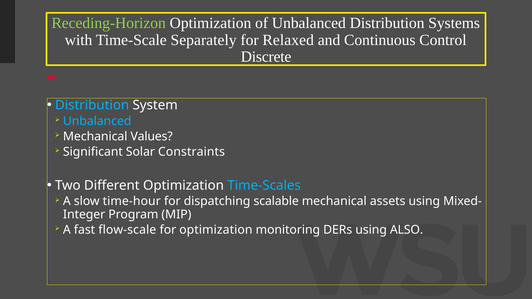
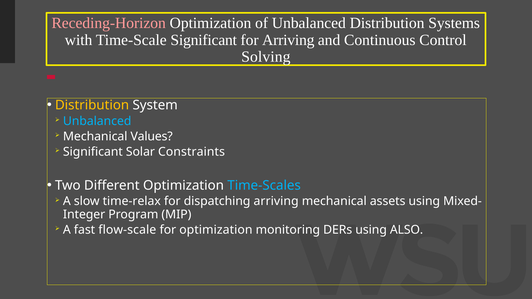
Receding-Horizon colour: light green -> pink
Time-Scale Separately: Separately -> Significant
for Relaxed: Relaxed -> Arriving
Discrete: Discrete -> Solving
Distribution at (92, 105) colour: light blue -> yellow
time-hour: time-hour -> time-relax
dispatching scalable: scalable -> arriving
